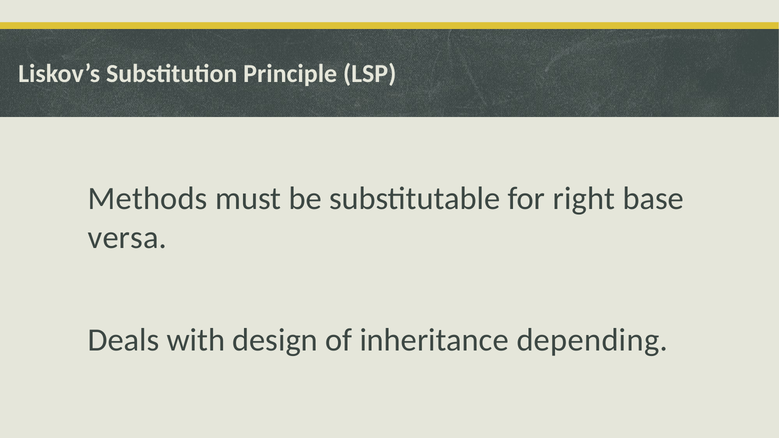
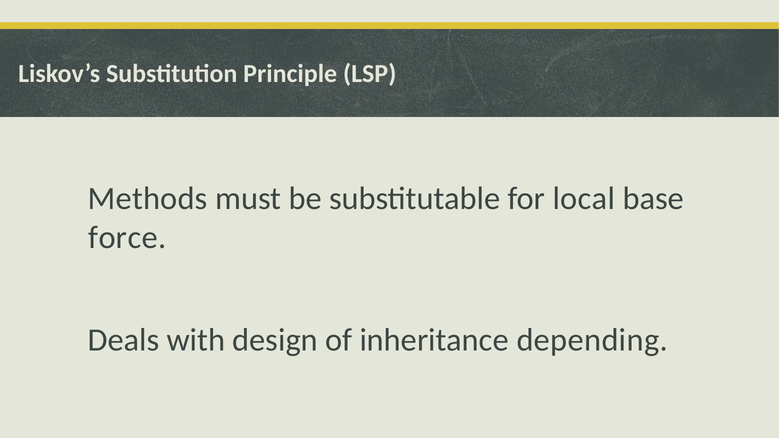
right: right -> local
versa: versa -> force
